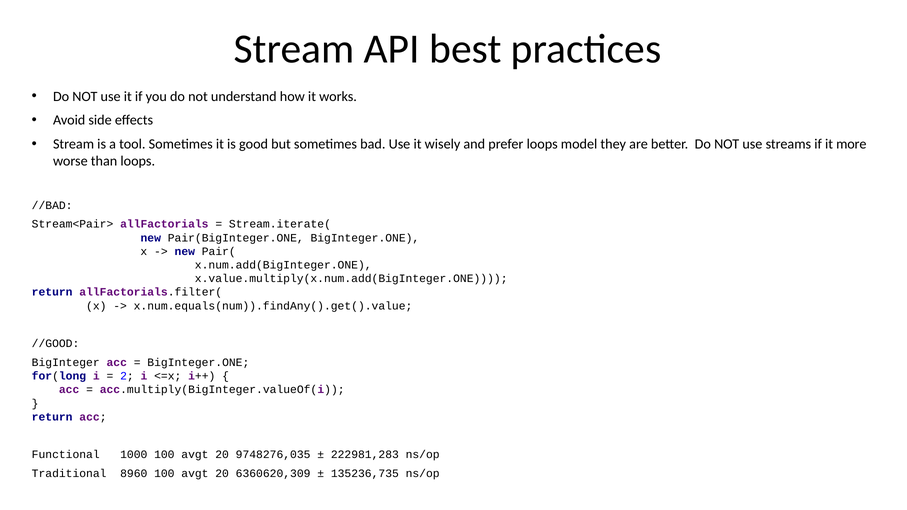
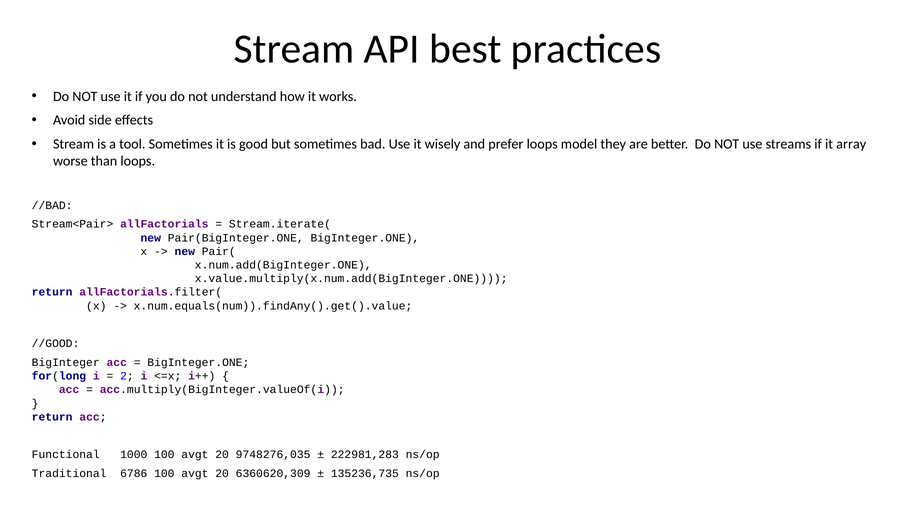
more: more -> array
8960: 8960 -> 6786
